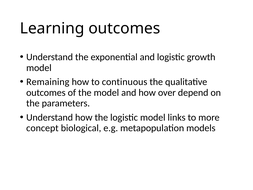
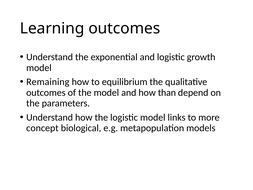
continuous: continuous -> equilibrium
over: over -> than
